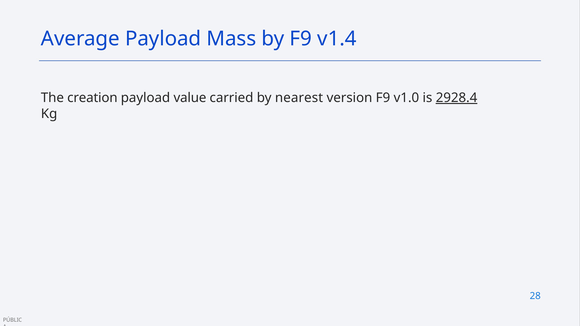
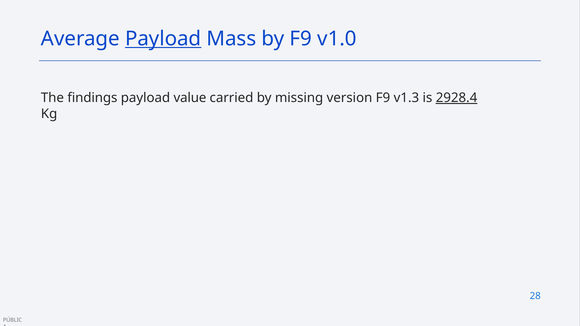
Payload at (163, 39) underline: none -> present
v1.4: v1.4 -> v1.0
creation: creation -> findings
nearest: nearest -> missing
v1.0: v1.0 -> v1.3
